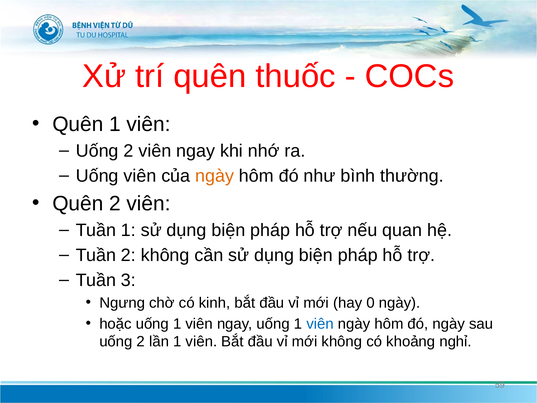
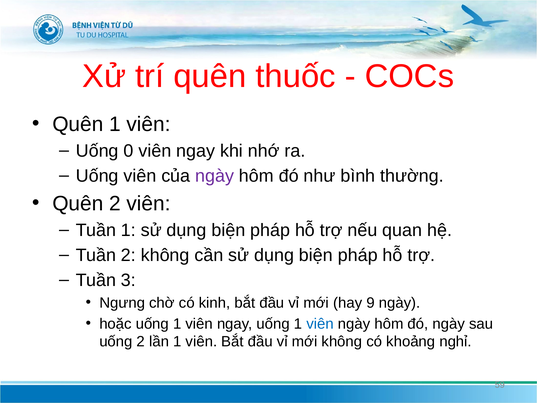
2 at (129, 151): 2 -> 0
ngày at (215, 176) colour: orange -> purple
0: 0 -> 9
